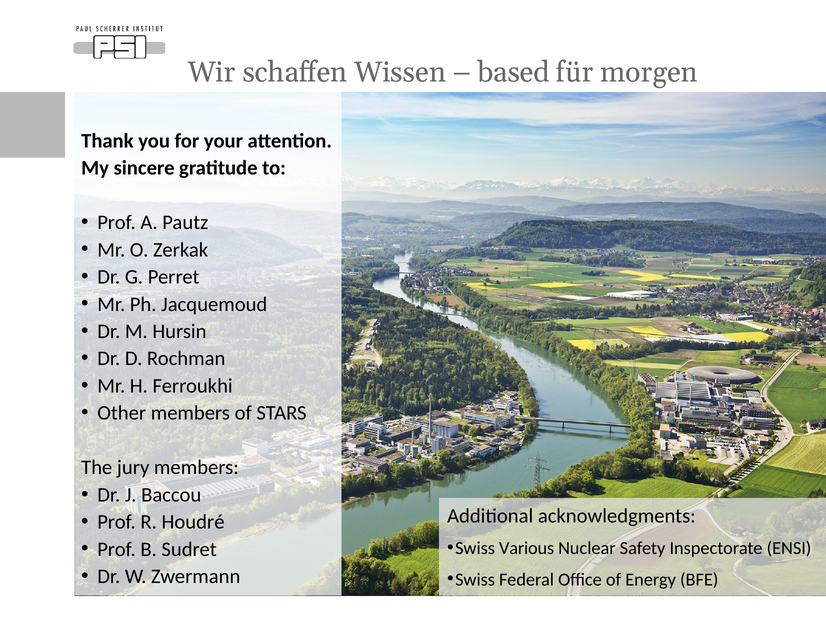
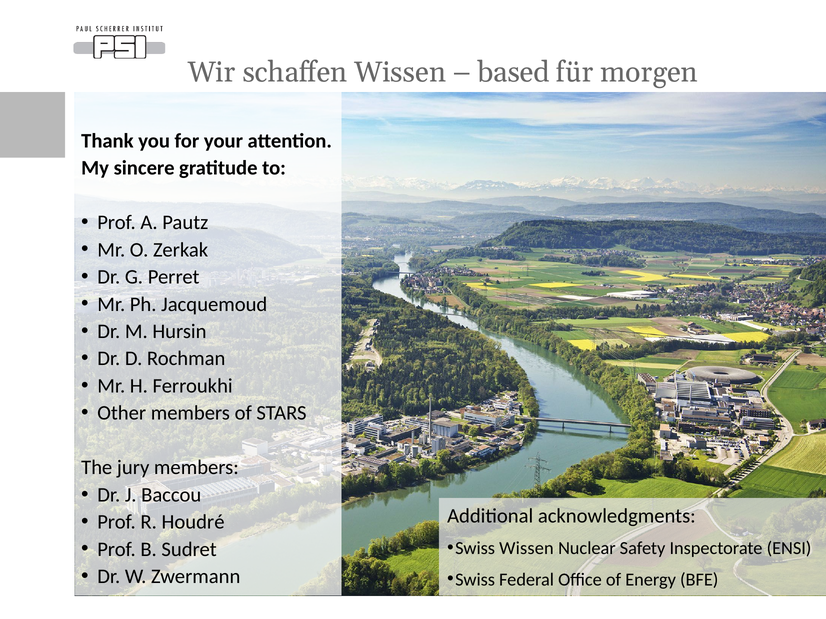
Swiss Various: Various -> Wissen
